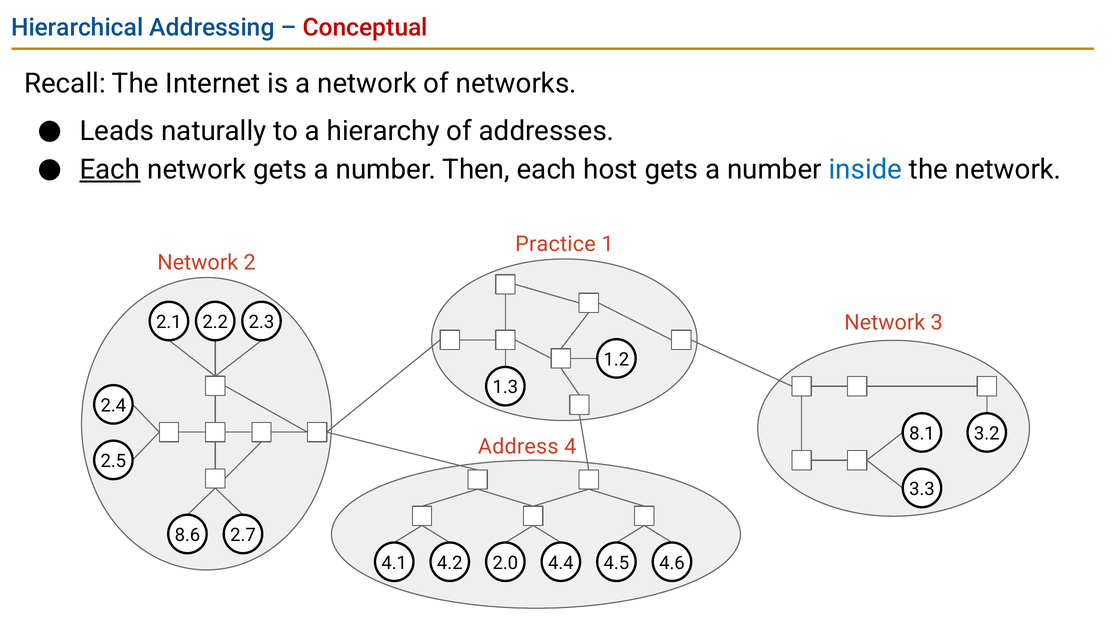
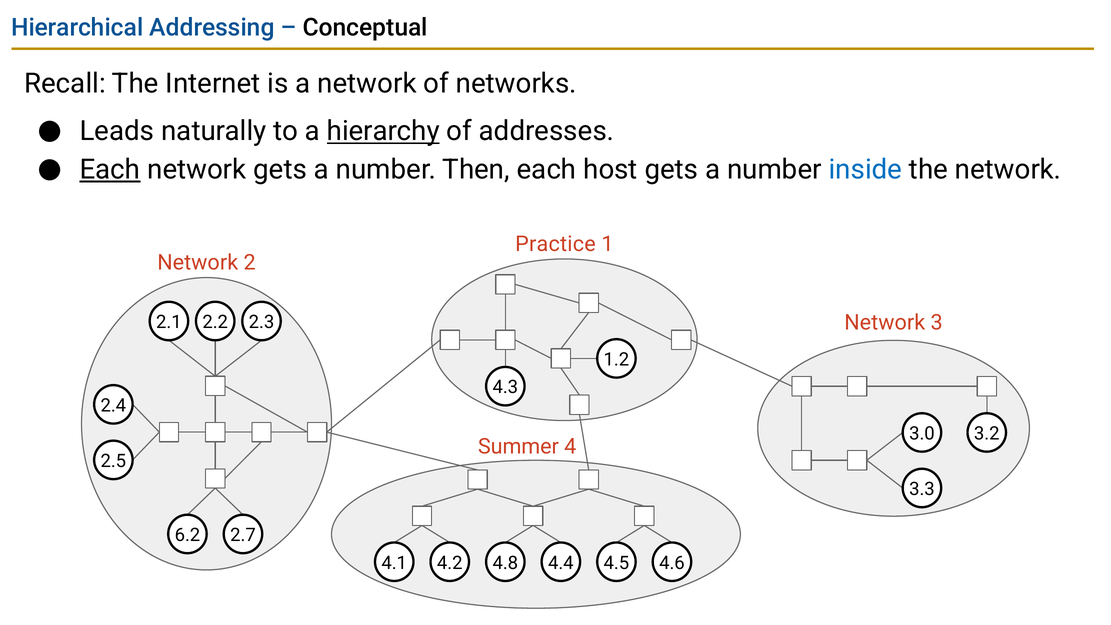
Conceptual colour: red -> black
hierarchy underline: none -> present
1.3: 1.3 -> 4.3
8.1: 8.1 -> 3.0
Address: Address -> Summer
8.6: 8.6 -> 6.2
2.0: 2.0 -> 4.8
